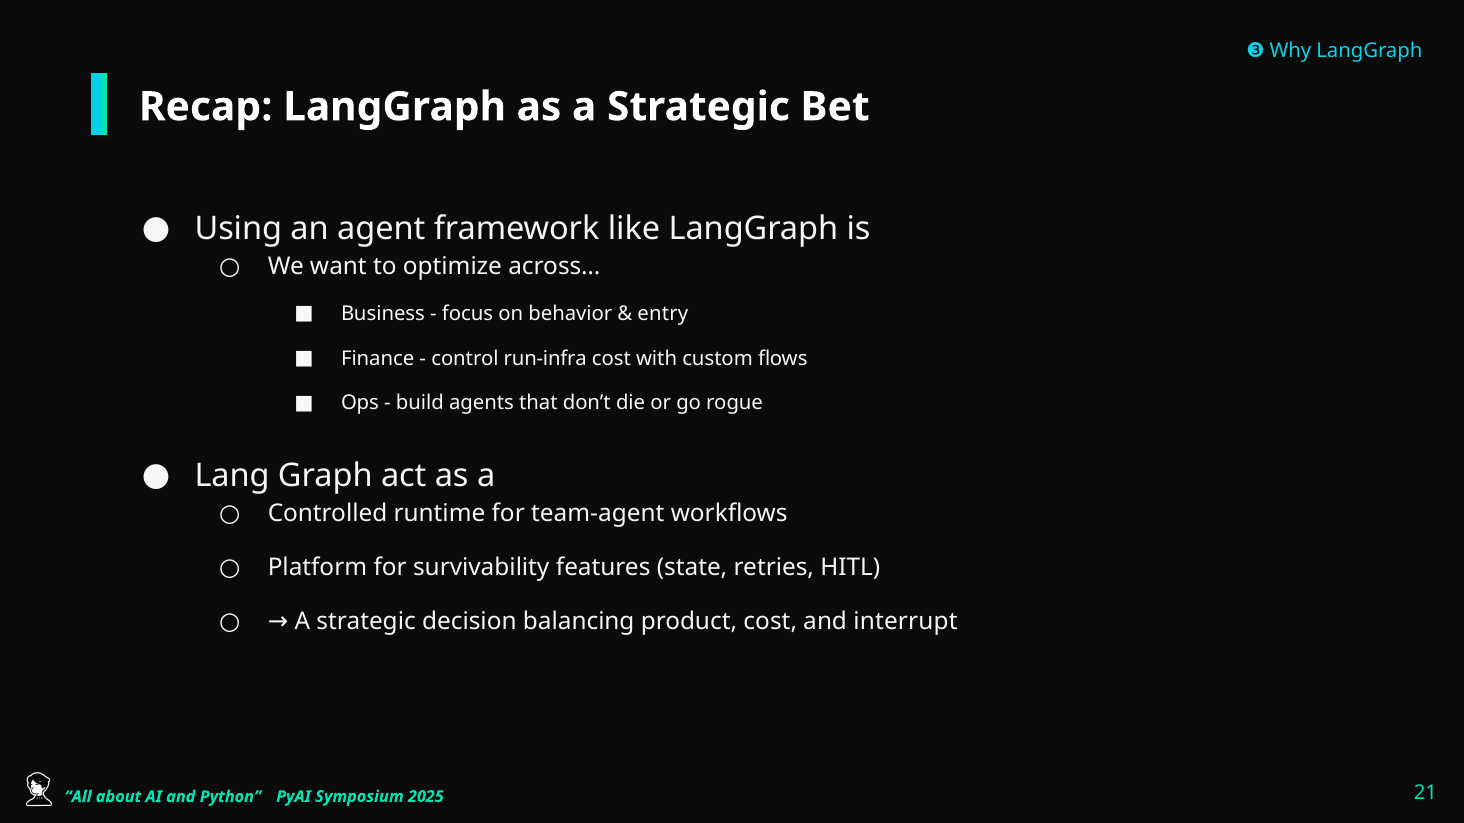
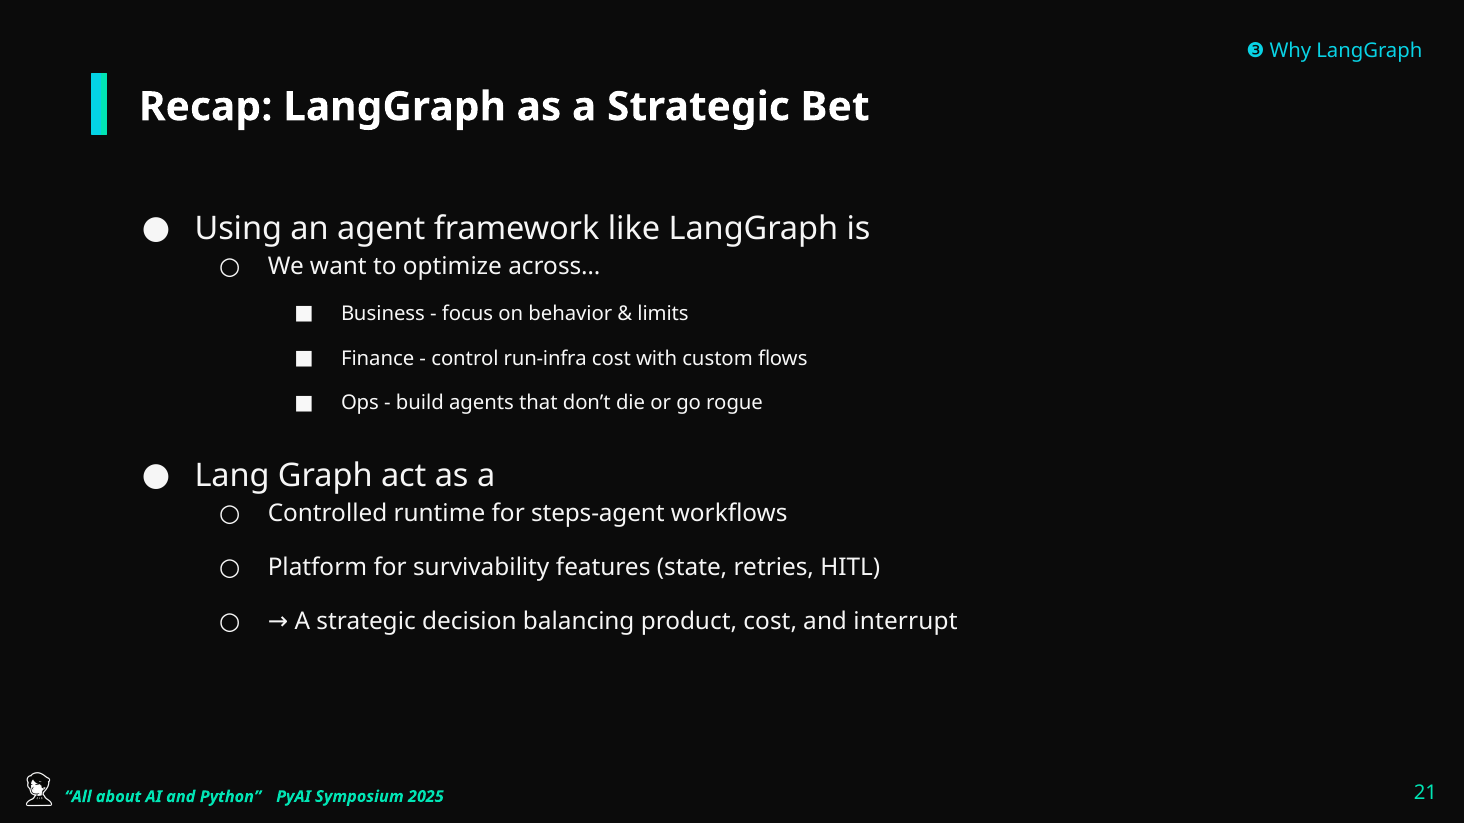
entry: entry -> limits
team-agent: team-agent -> steps-agent
